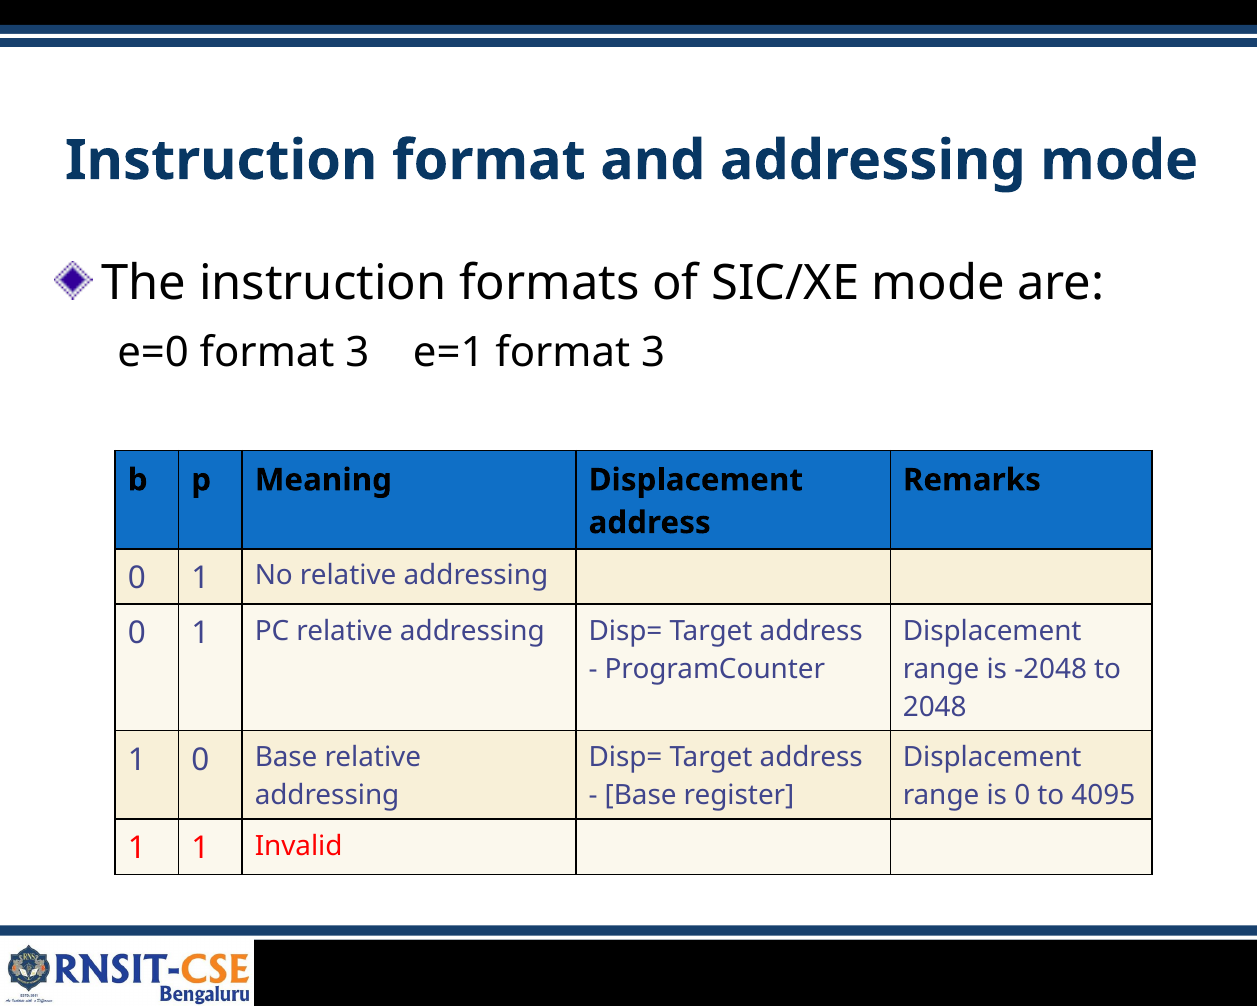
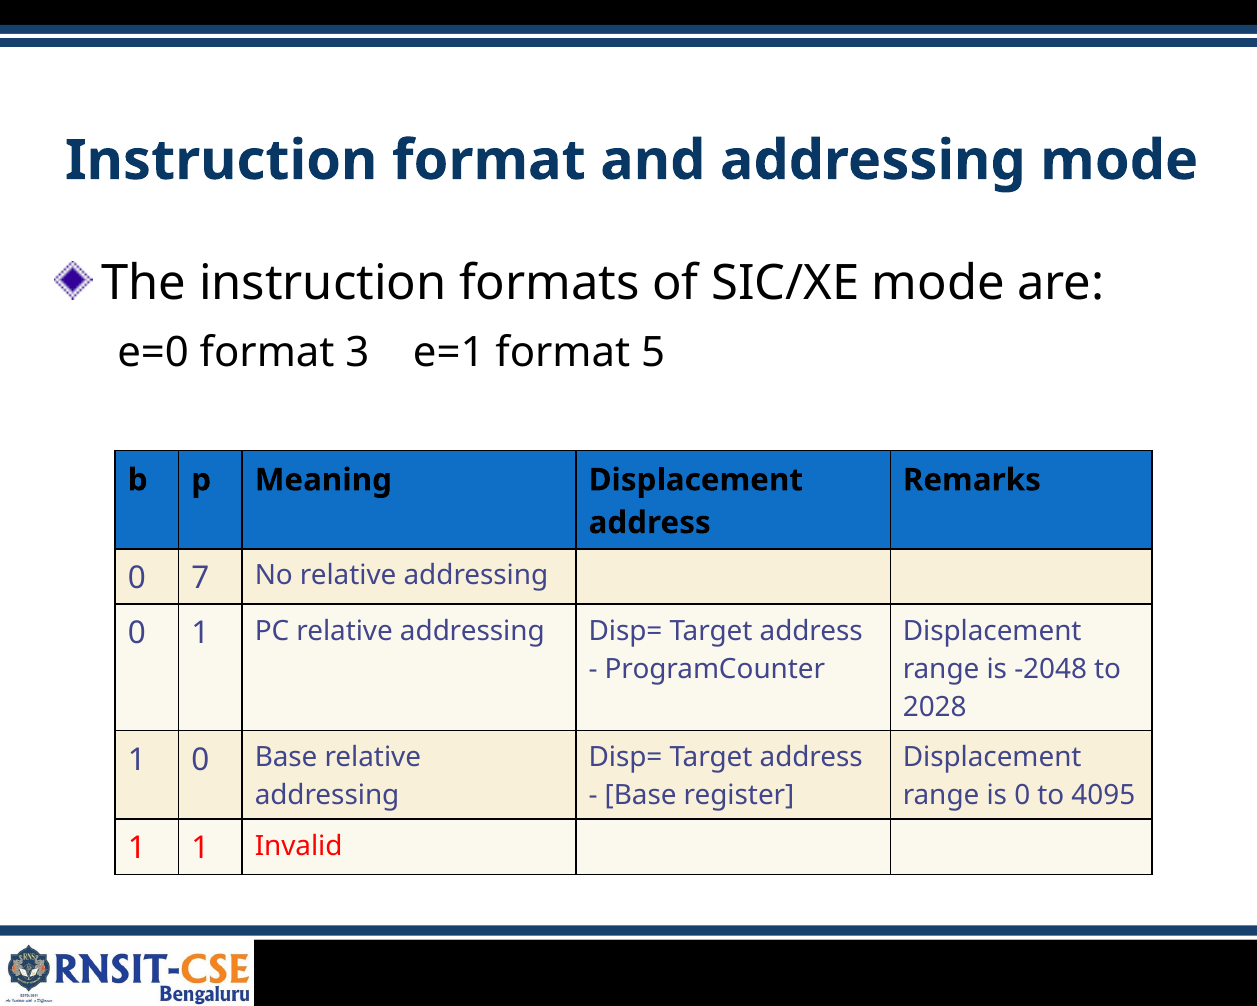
e=1 format 3: 3 -> 5
1 at (200, 578): 1 -> 7
2048: 2048 -> 2028
